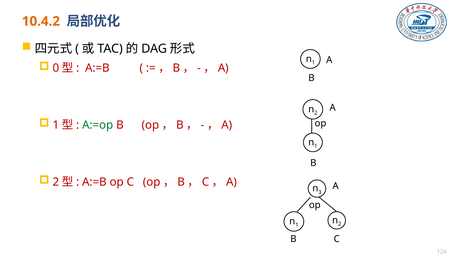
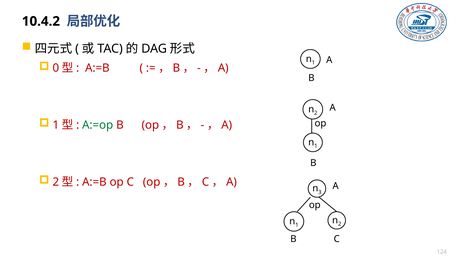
10.4.2 colour: orange -> black
